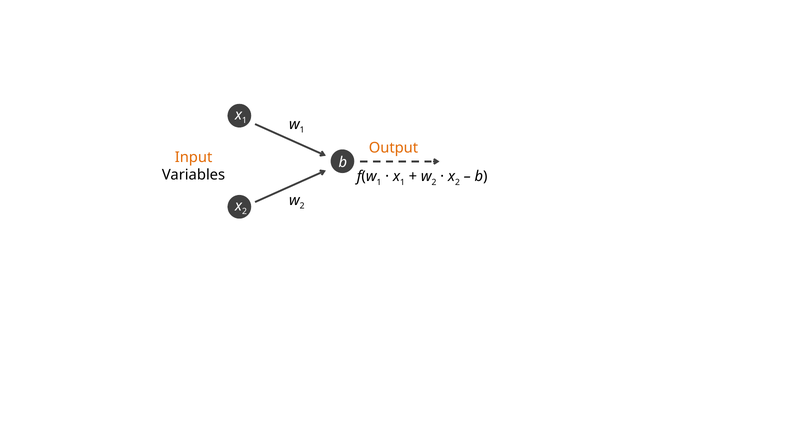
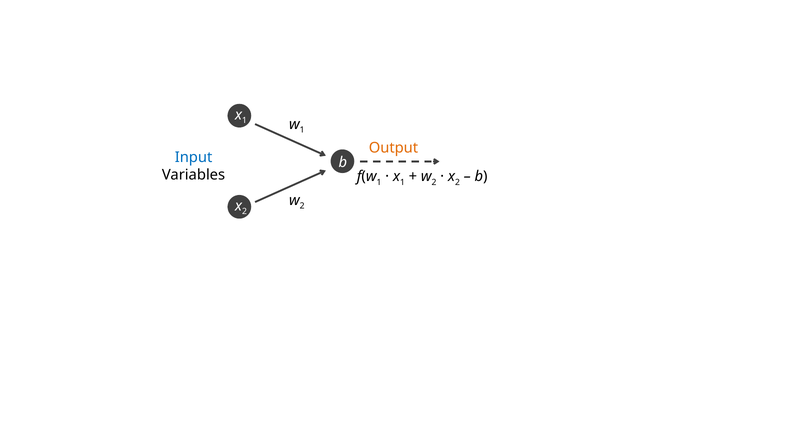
Input colour: orange -> blue
